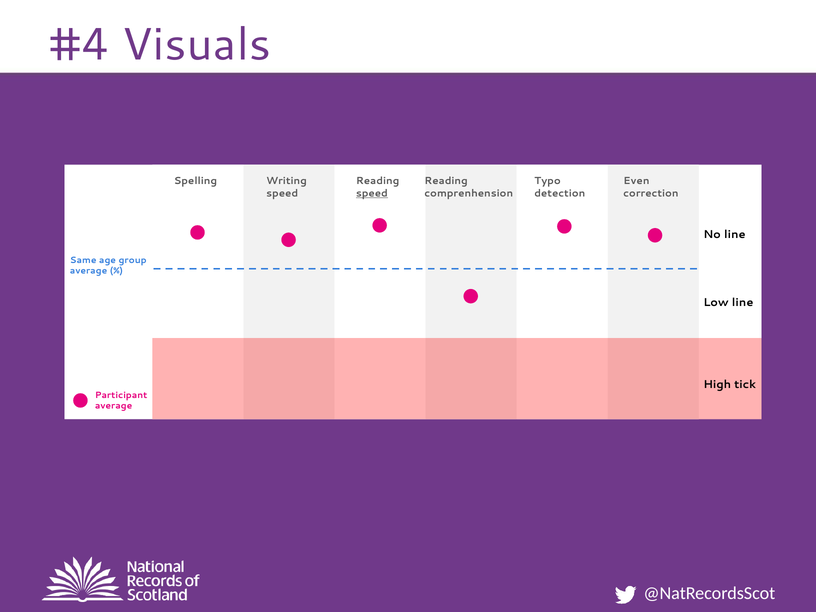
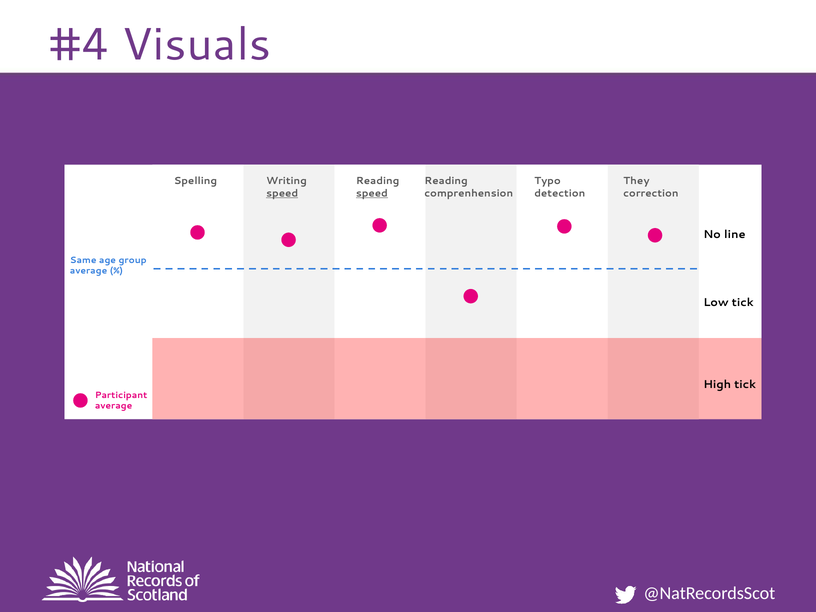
Even: Even -> They
speed at (282, 193) underline: none -> present
Low line: line -> tick
